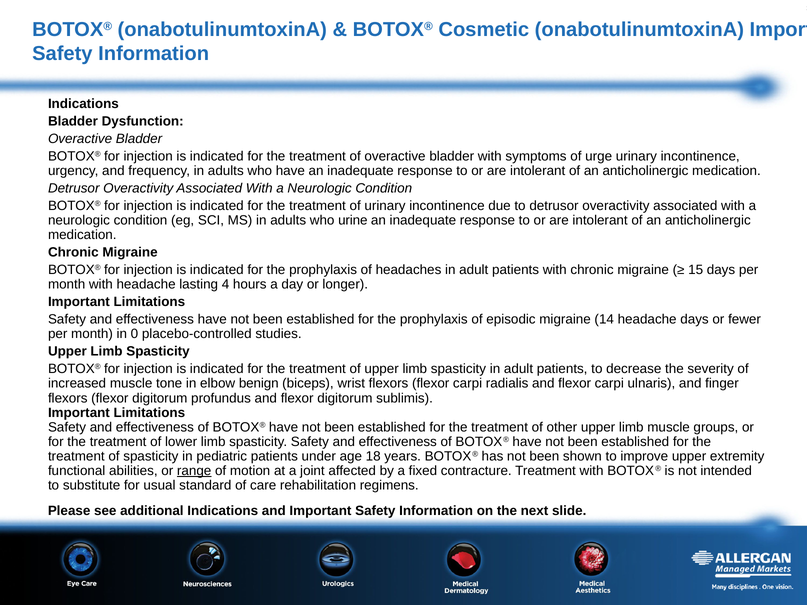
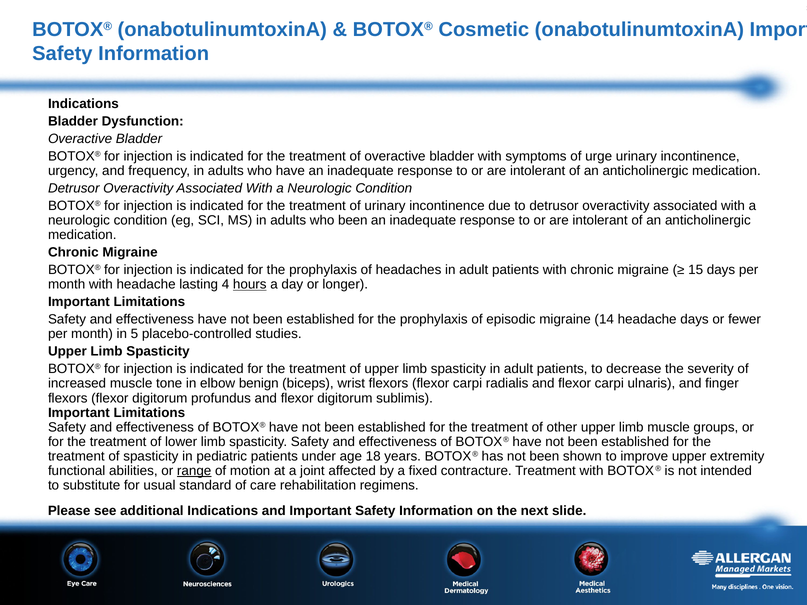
who urine: urine -> been
hours underline: none -> present
0: 0 -> 5
